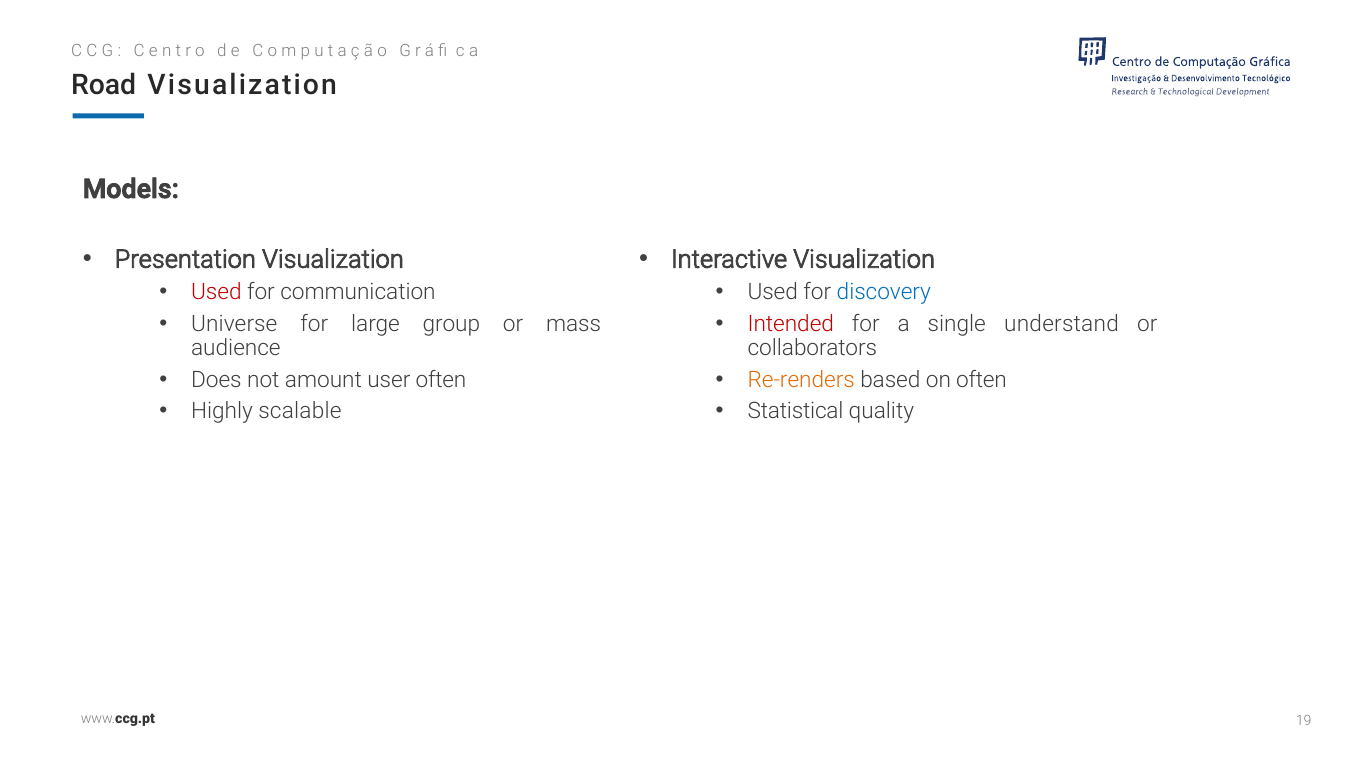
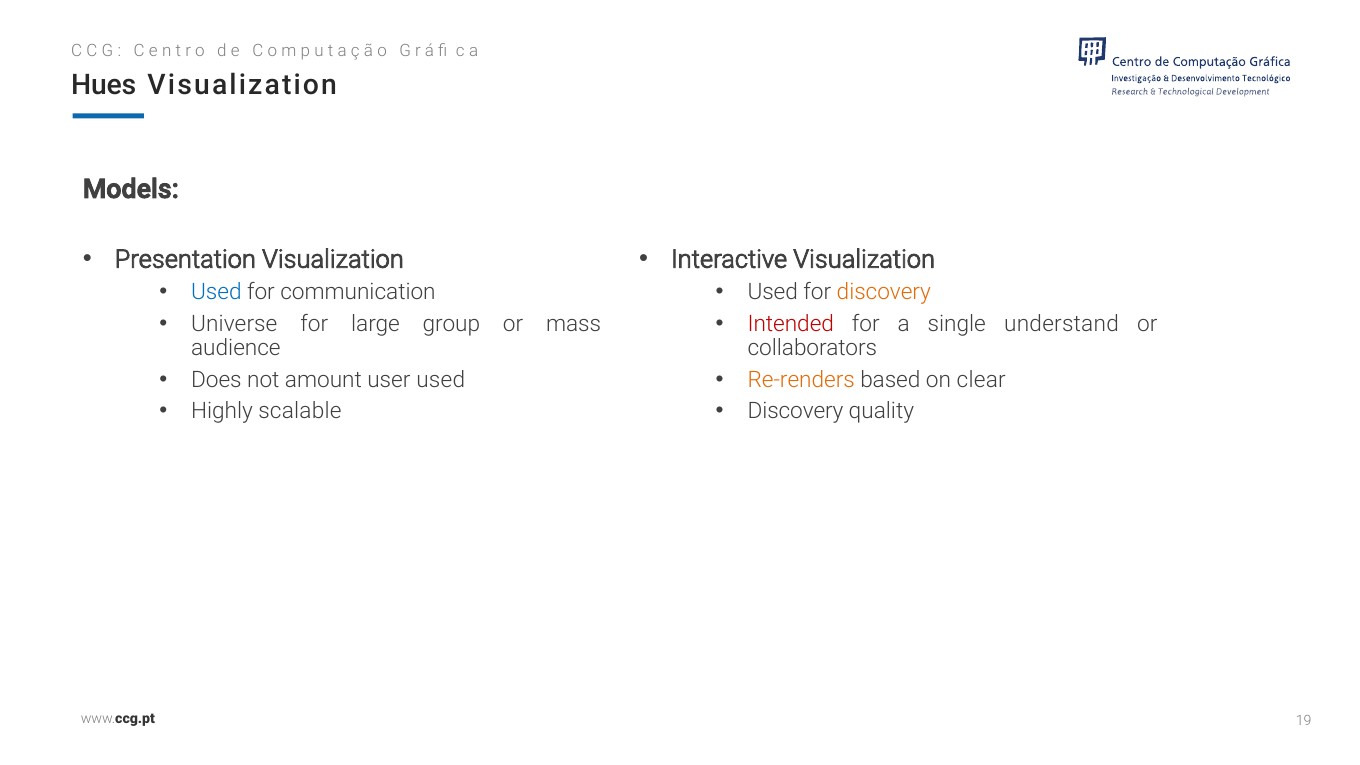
Road: Road -> Hues
Used at (216, 292) colour: red -> blue
discovery at (884, 292) colour: blue -> orange
user often: often -> used
on often: often -> clear
Statistical at (796, 411): Statistical -> Discovery
